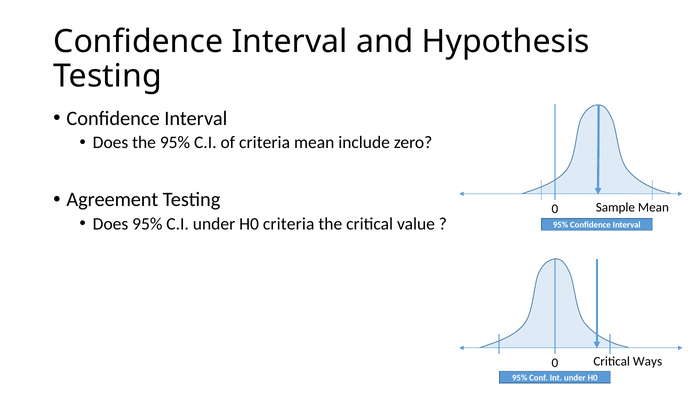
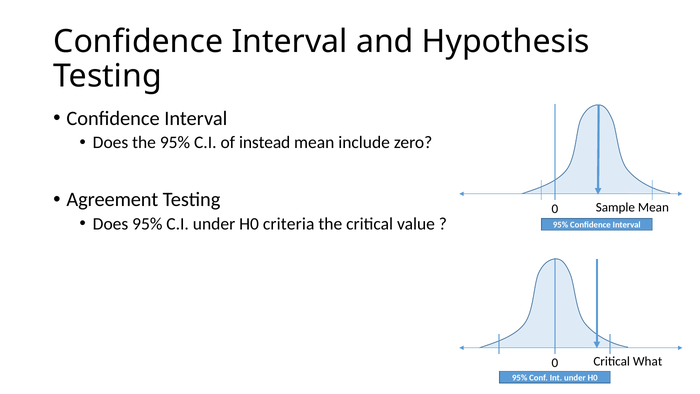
of criteria: criteria -> instead
Ways: Ways -> What
